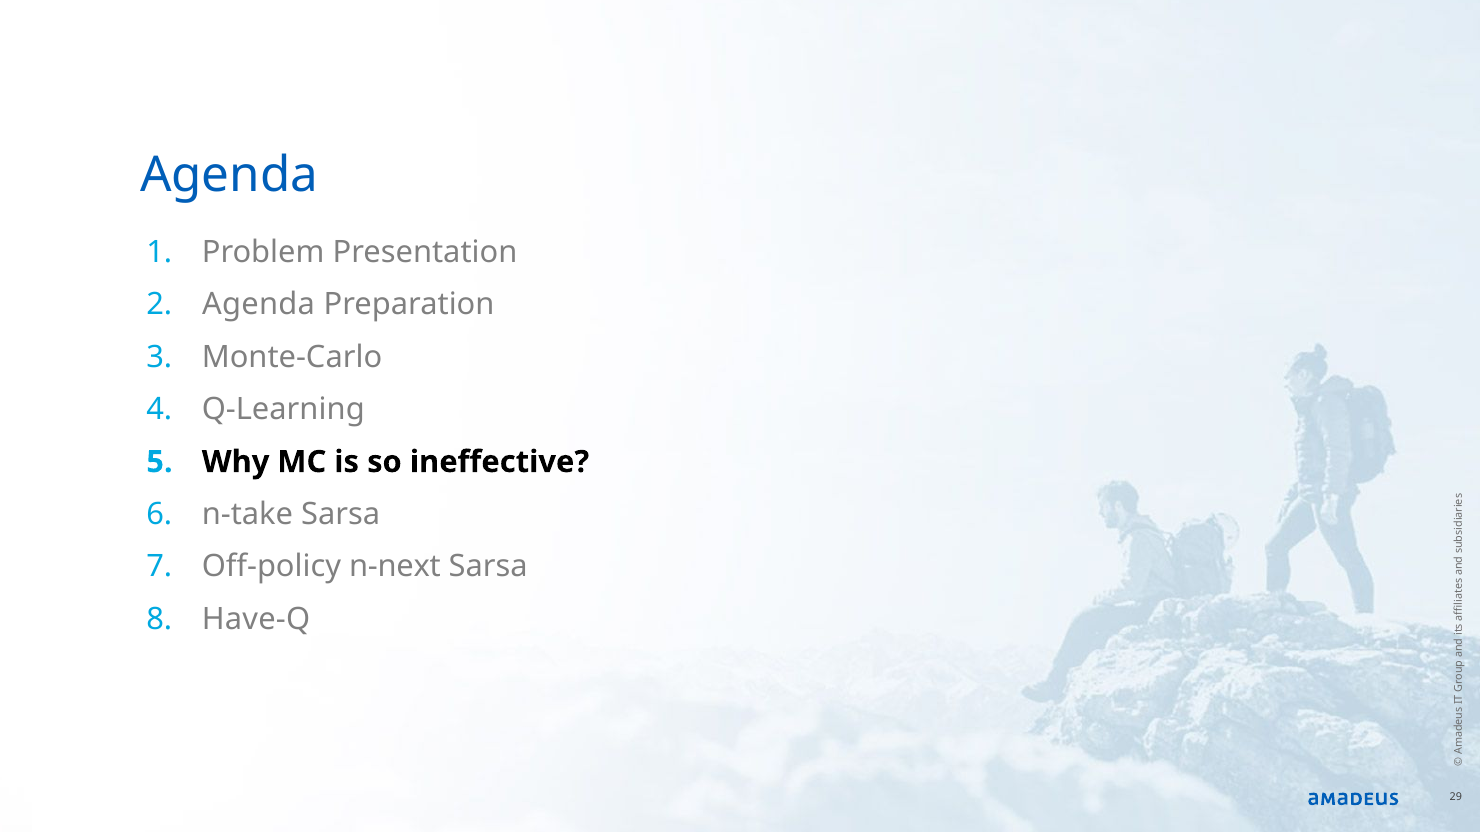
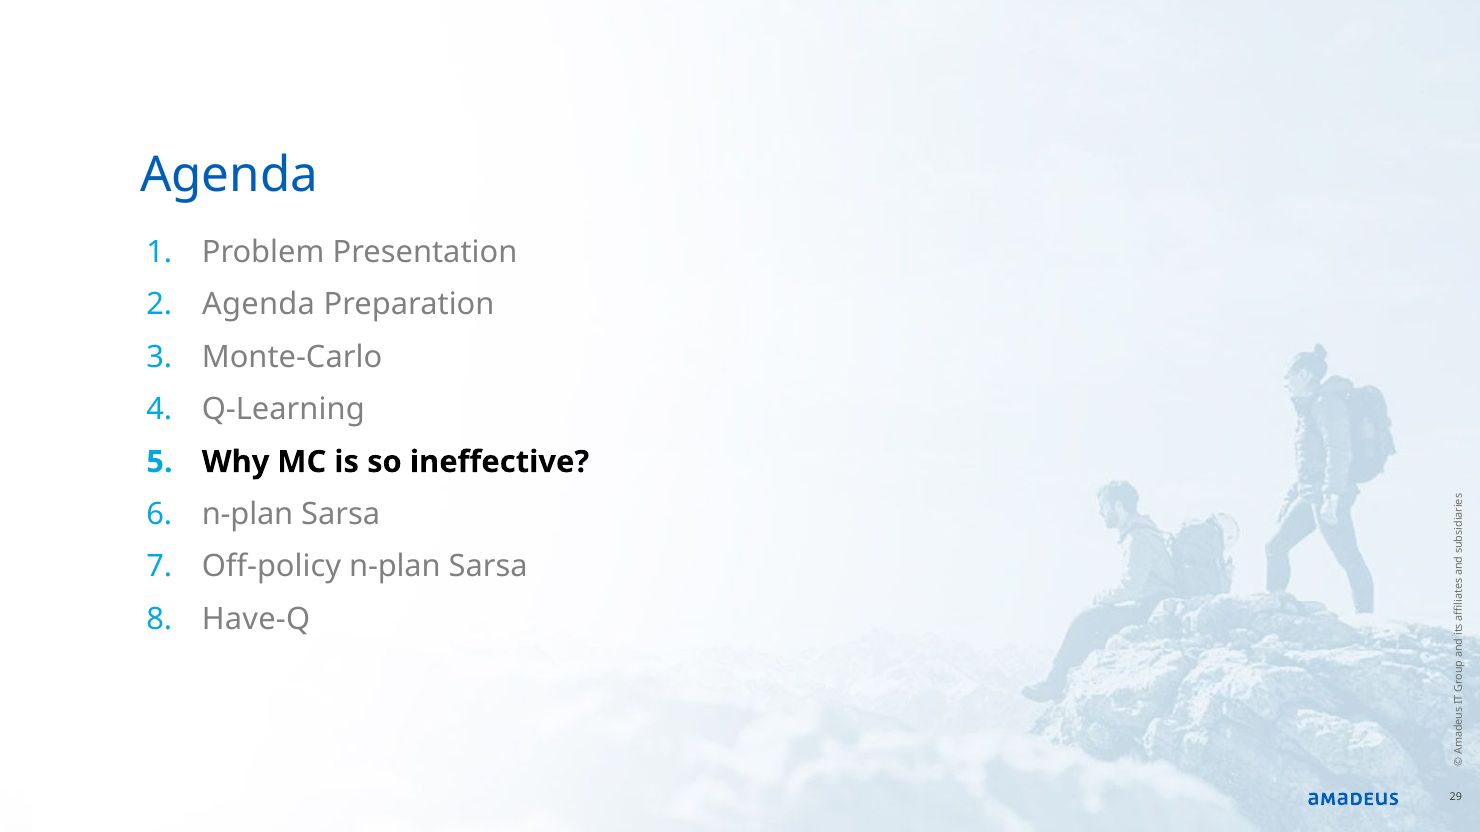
n-take at (247, 515): n-take -> n-plan
Off-policy n-next: n-next -> n-plan
